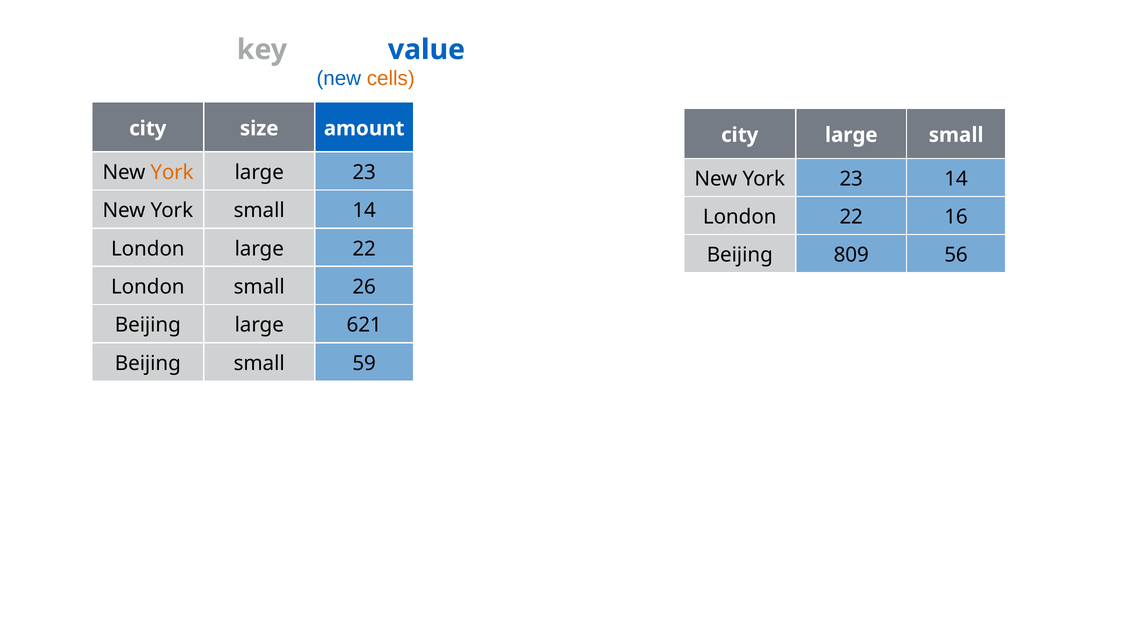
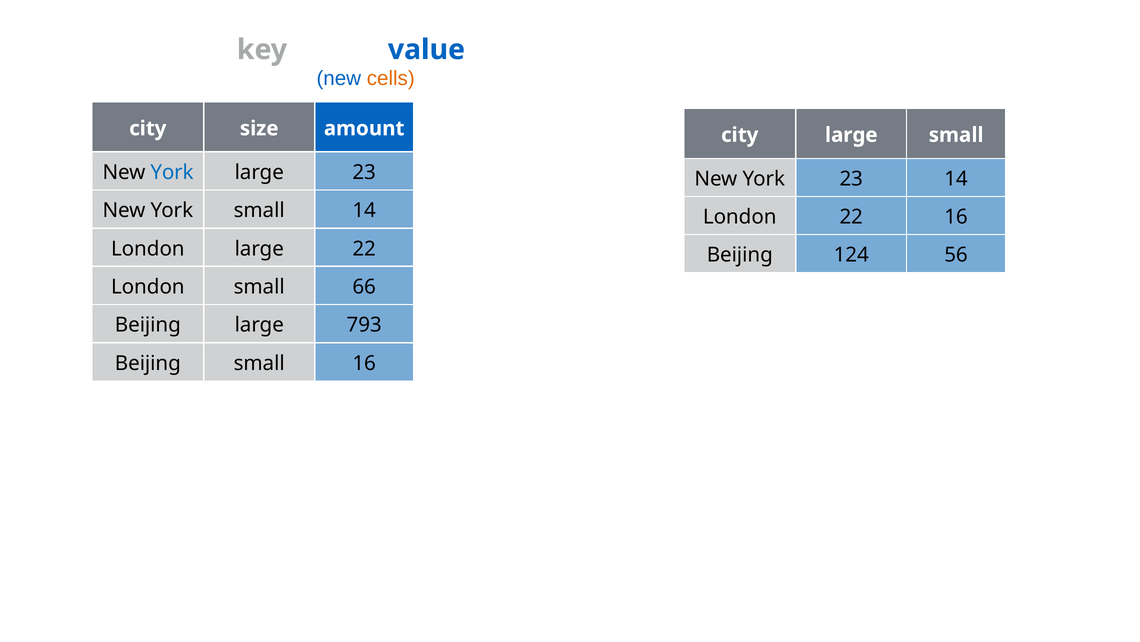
York at (172, 172) colour: orange -> blue
809: 809 -> 124
26: 26 -> 66
621: 621 -> 793
small 59: 59 -> 16
